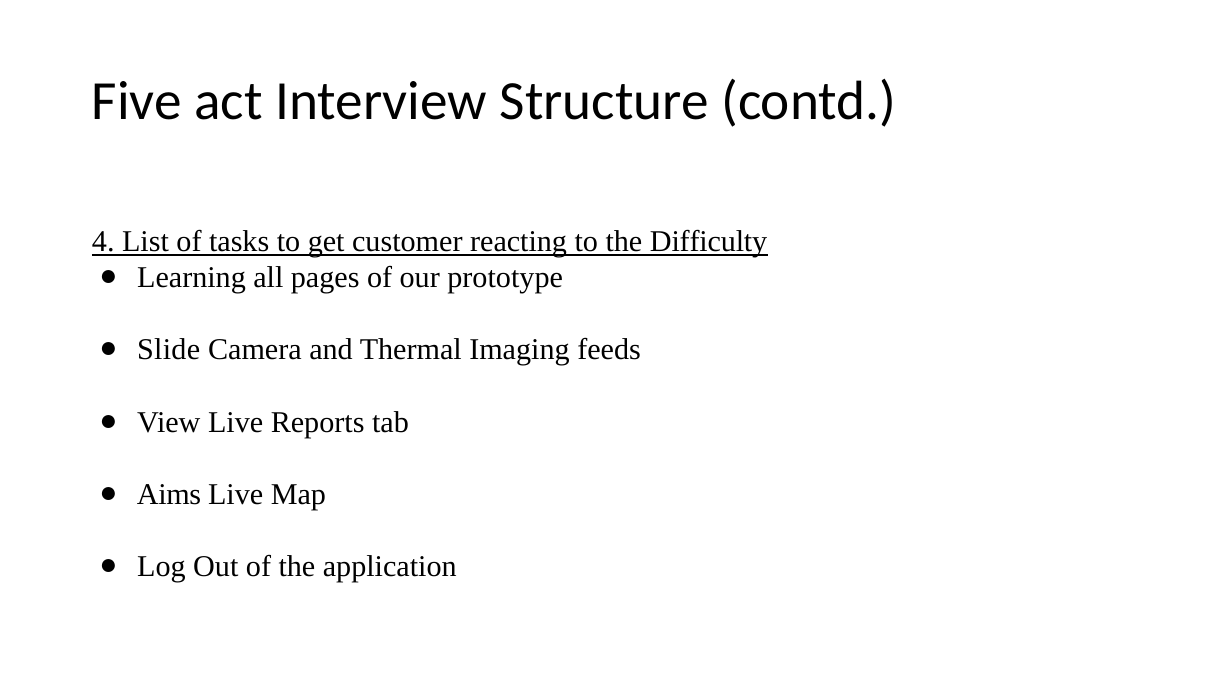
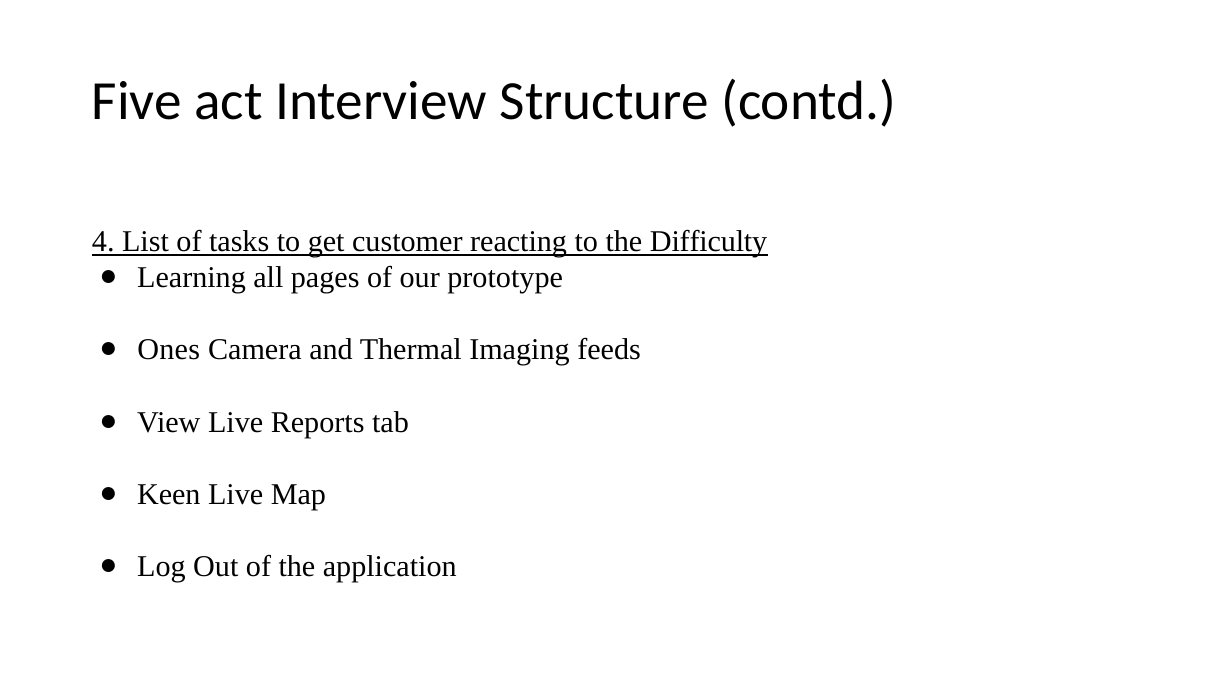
Slide: Slide -> Ones
Aims: Aims -> Keen
